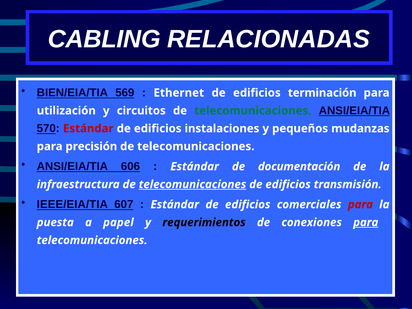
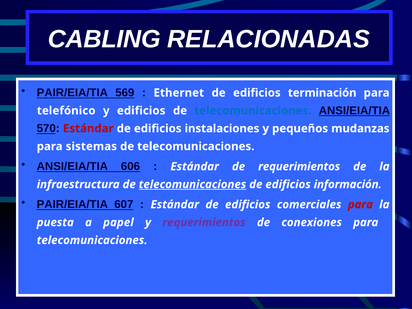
BIEN/EIA/TIA at (72, 93): BIEN/EIA/TIA -> PAIR/EIA/TIA
utilización: utilización -> telefónico
y circuitos: circuitos -> edificios
telecomunicaciones at (253, 111) colour: green -> blue
precisión: precisión -> sistemas
de documentación: documentación -> requerimientos
transmisión: transmisión -> información
IEEE/EIA/TIA at (72, 205): IEEE/EIA/TIA -> PAIR/EIA/TIA
requerimientos at (204, 222) colour: black -> purple
para at (366, 222) underline: present -> none
